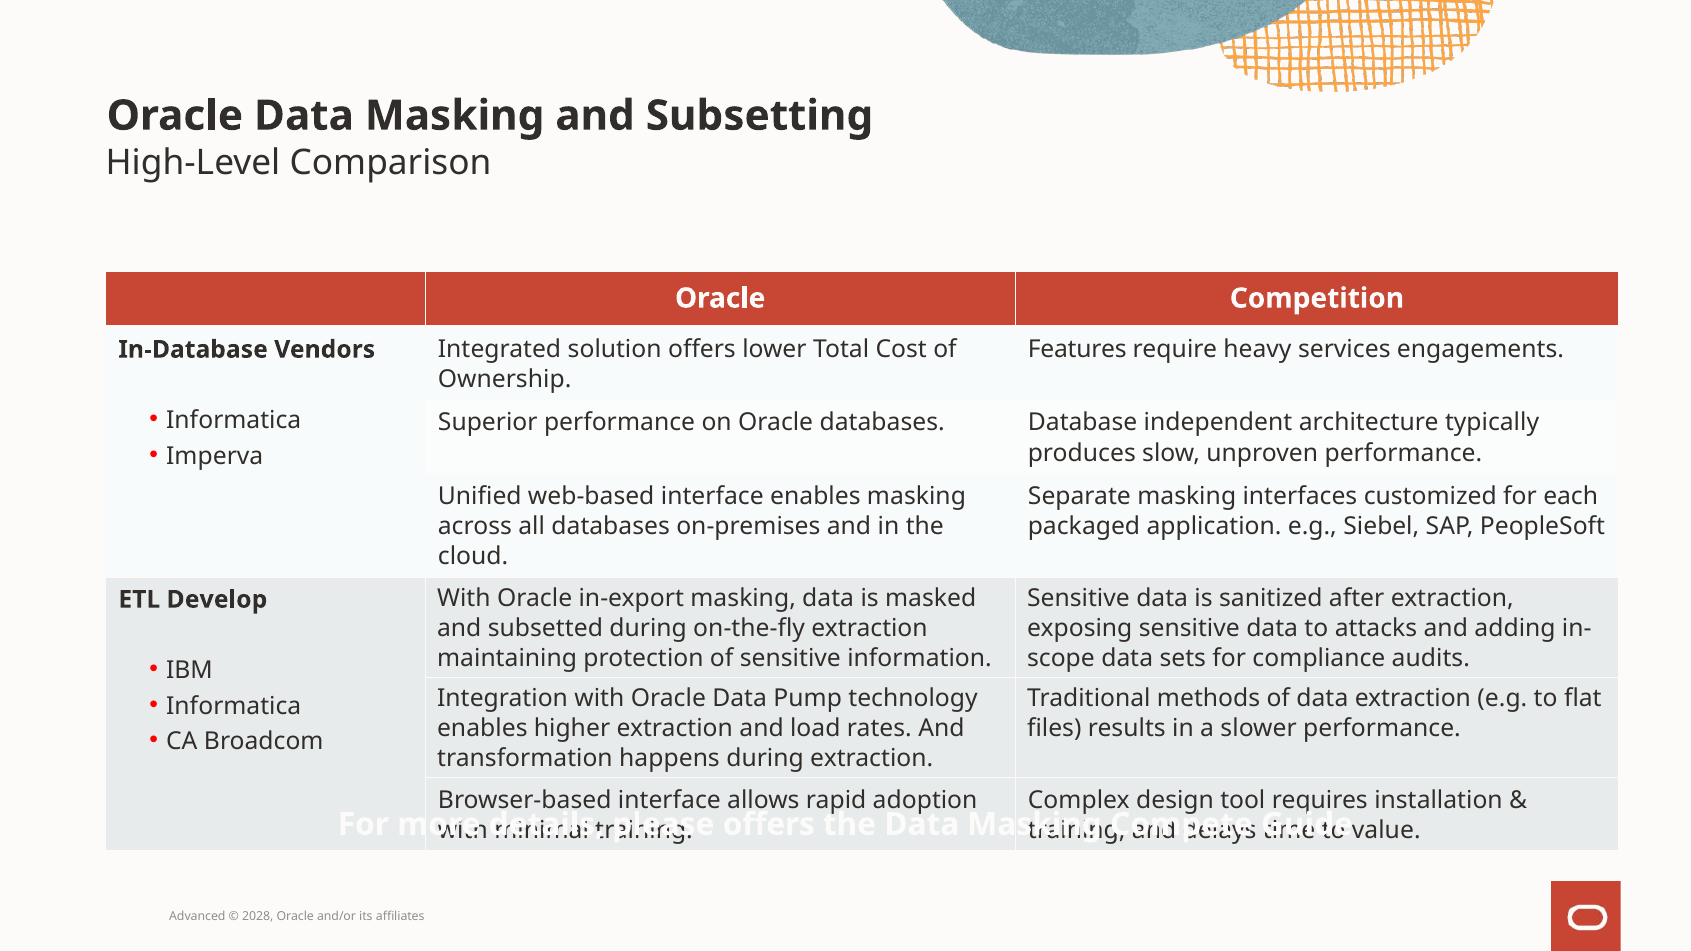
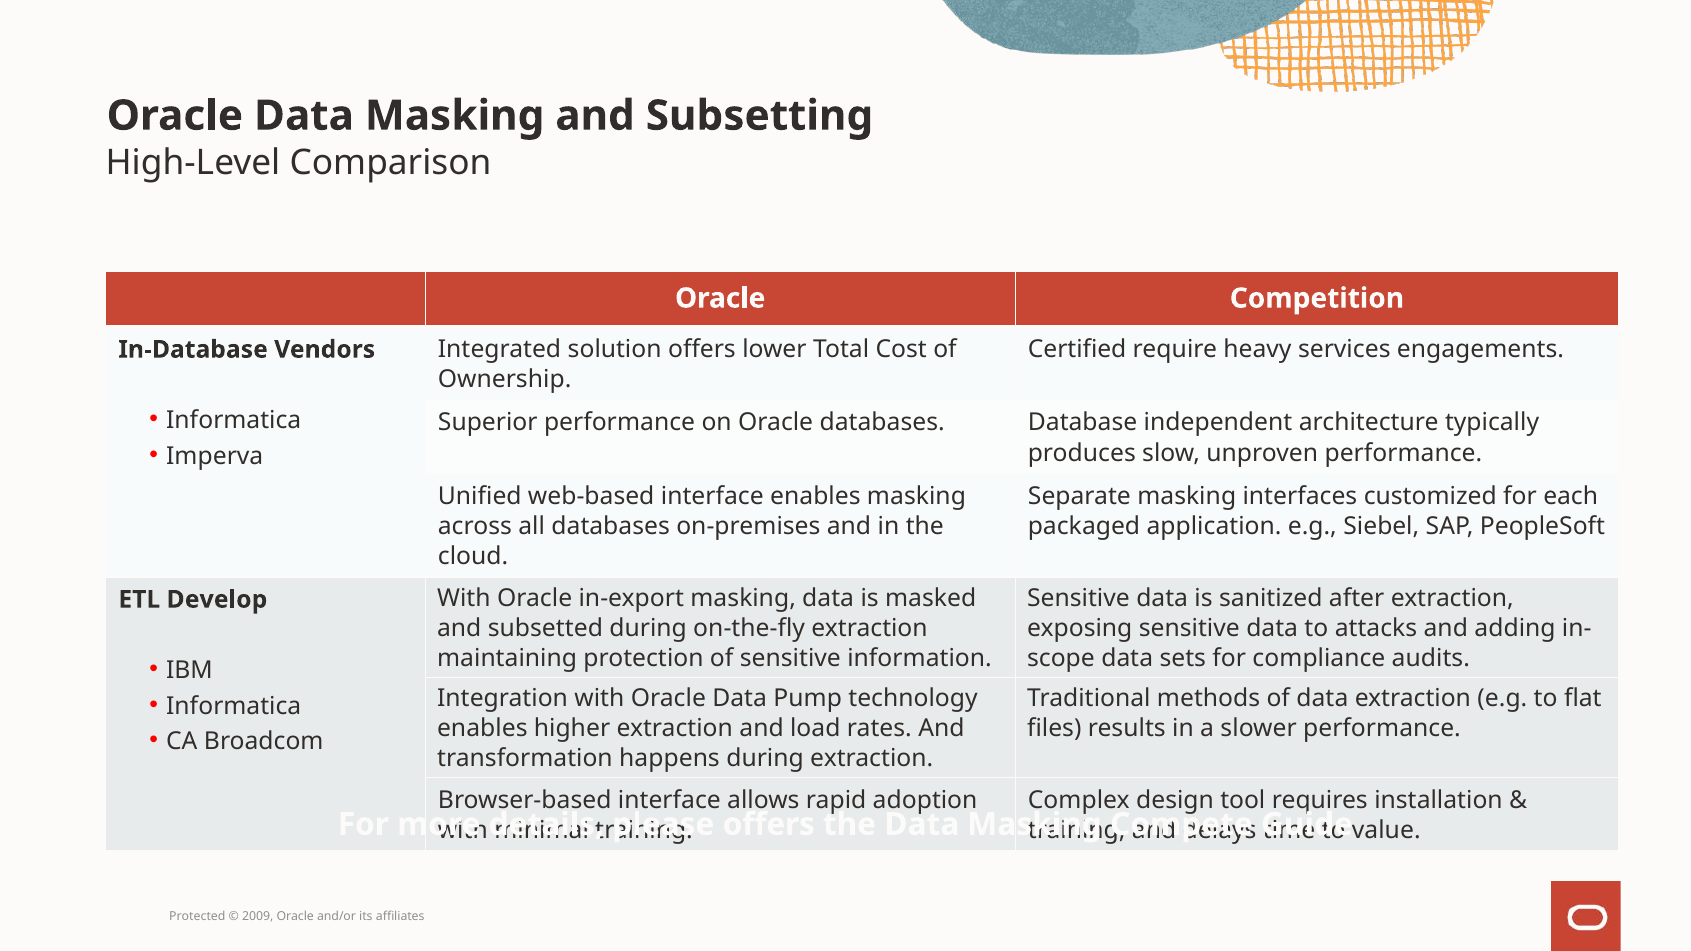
Features: Features -> Certified
Advanced: Advanced -> Protected
2028: 2028 -> 2009
